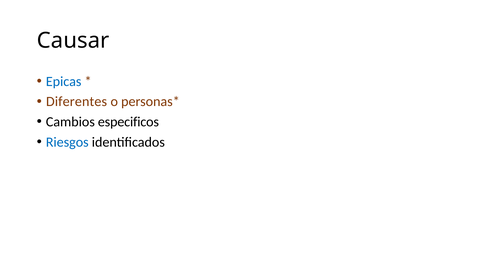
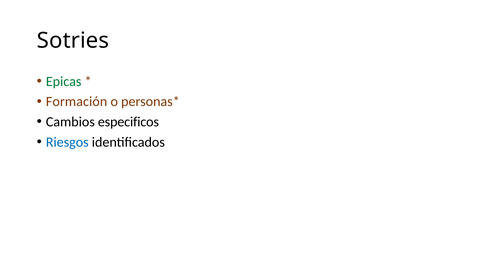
Causar: Causar -> Sotries
Epicas colour: blue -> green
Diferentes: Diferentes -> Formación
